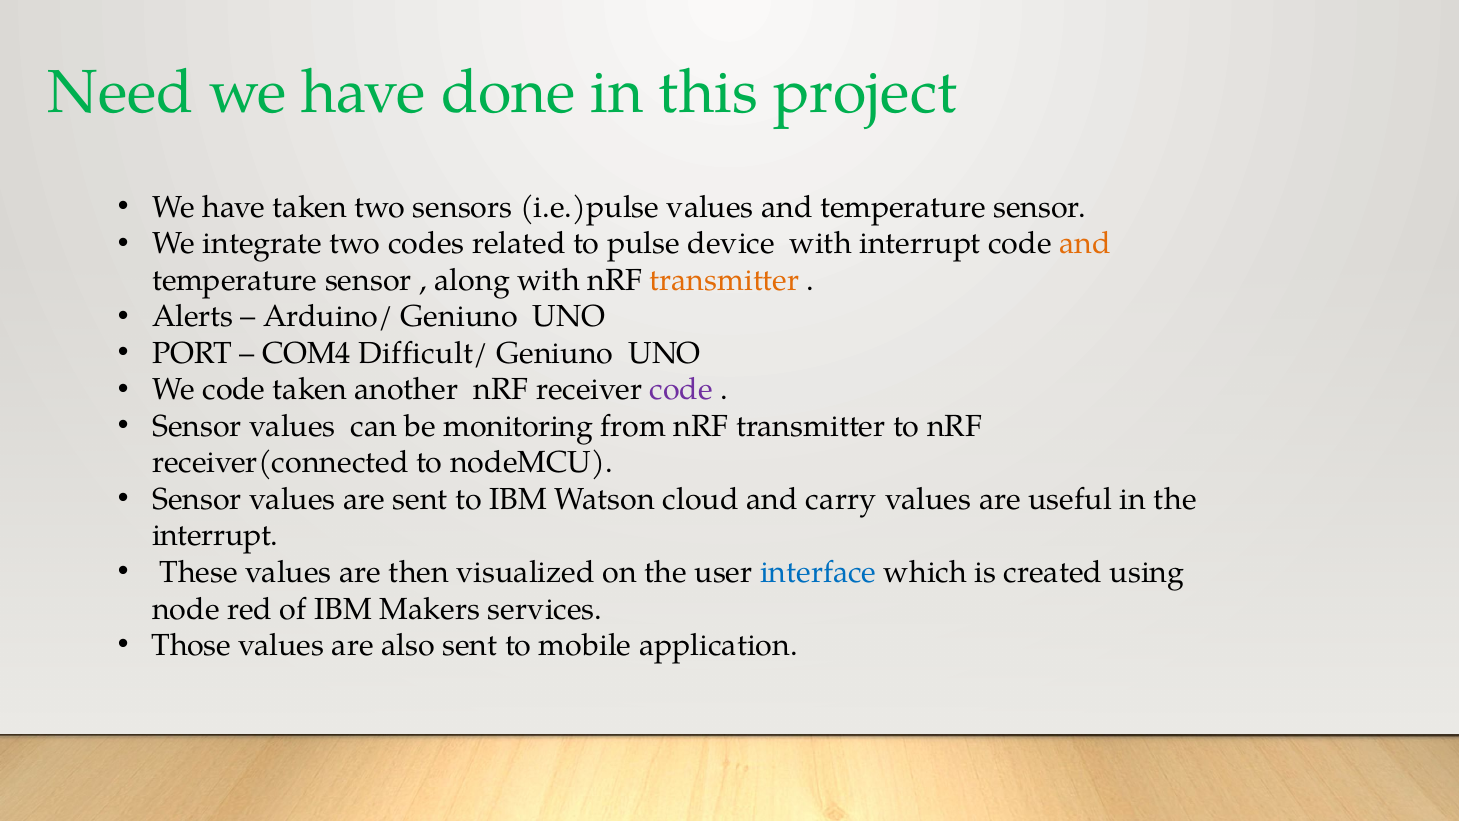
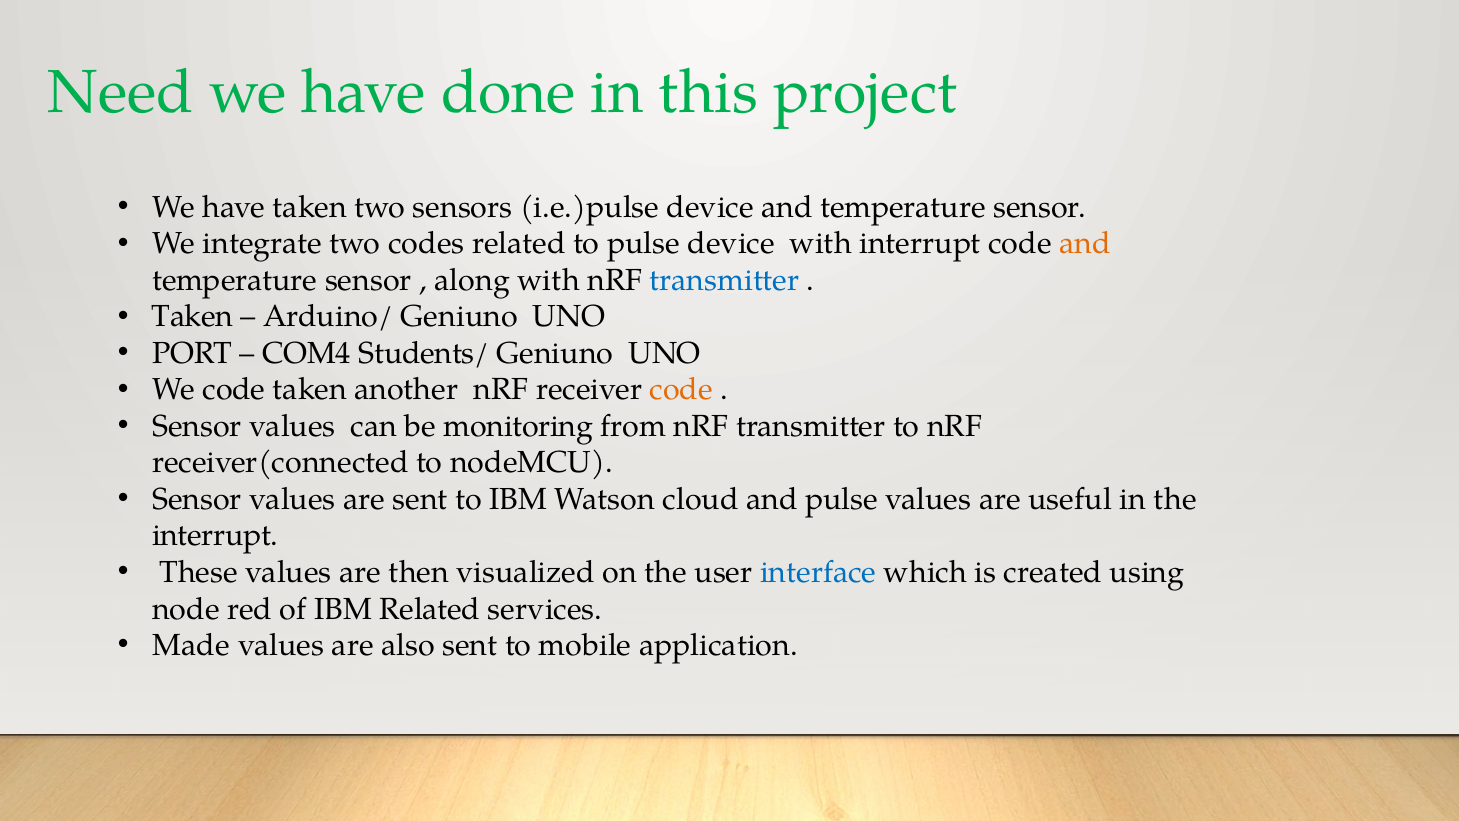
i.e.)pulse values: values -> device
transmitter at (725, 280) colour: orange -> blue
Alerts at (193, 317): Alerts -> Taken
Difficult/: Difficult/ -> Students/
code at (681, 390) colour: purple -> orange
and carry: carry -> pulse
IBM Makers: Makers -> Related
Those: Those -> Made
